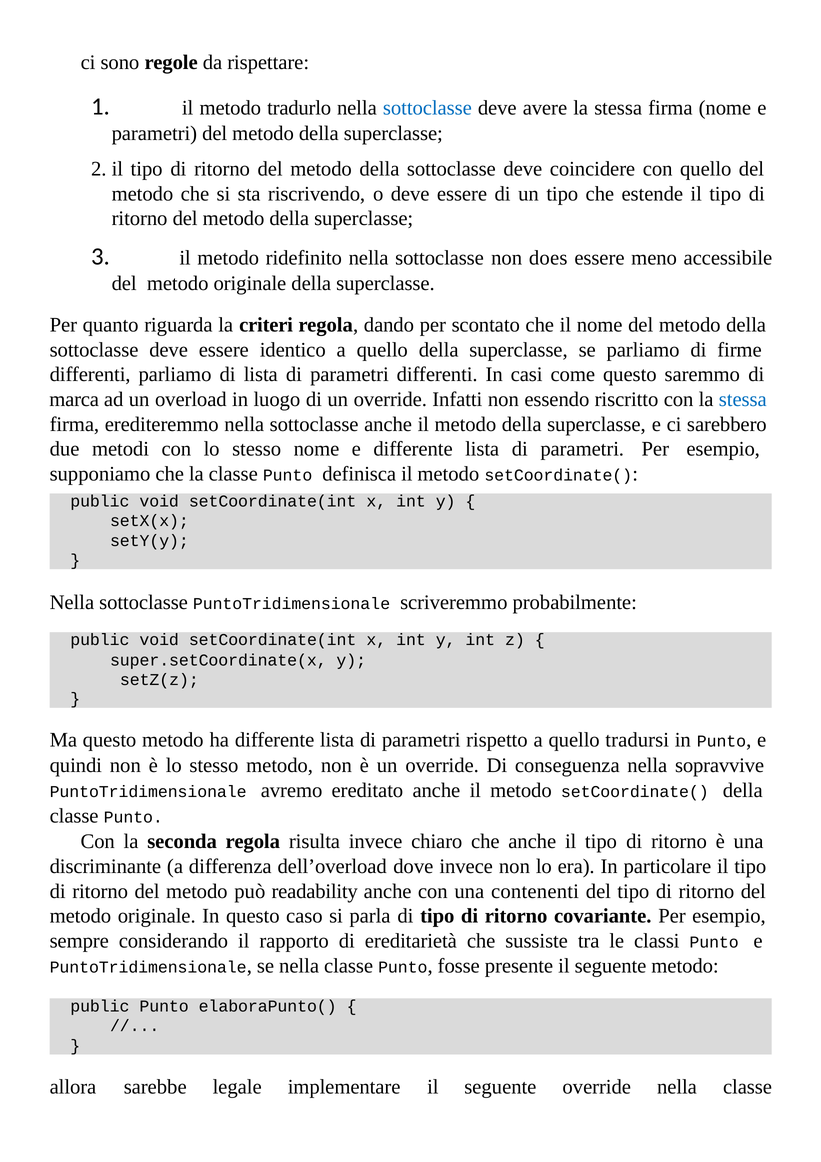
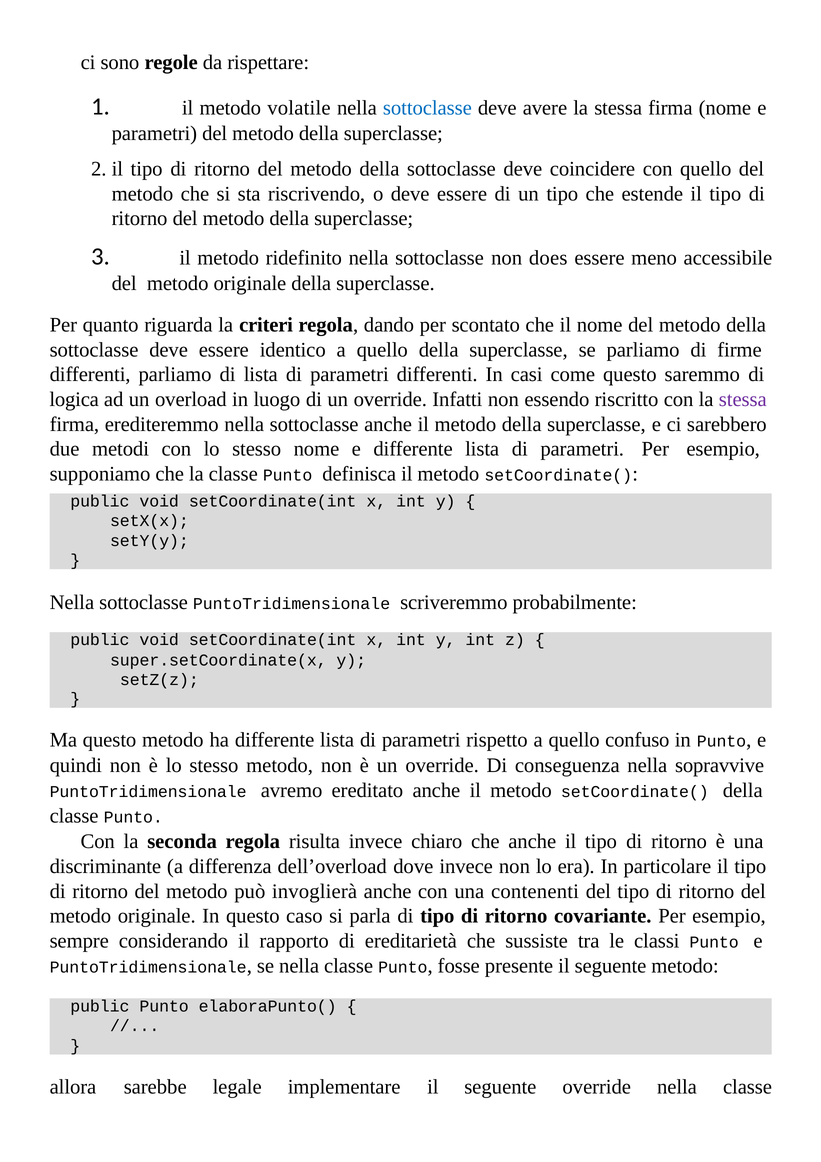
tradurlo: tradurlo -> volatile
marca: marca -> logica
stessa at (743, 399) colour: blue -> purple
tradursi: tradursi -> confuso
readability: readability -> invoglierà
